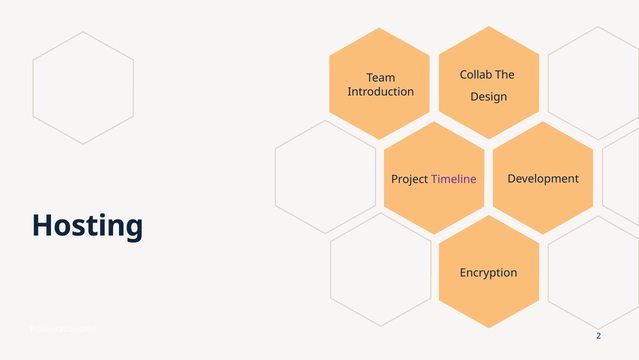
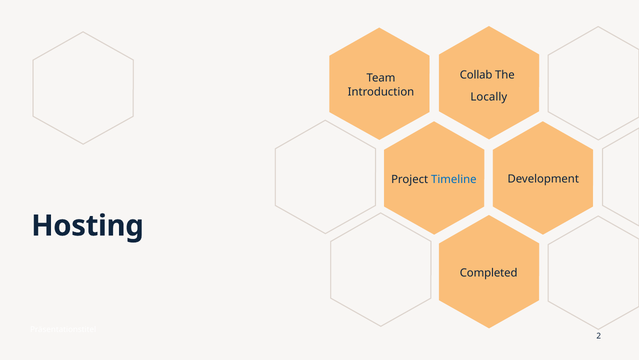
Design: Design -> Locally
Timeline colour: purple -> blue
Encryption: Encryption -> Completed
